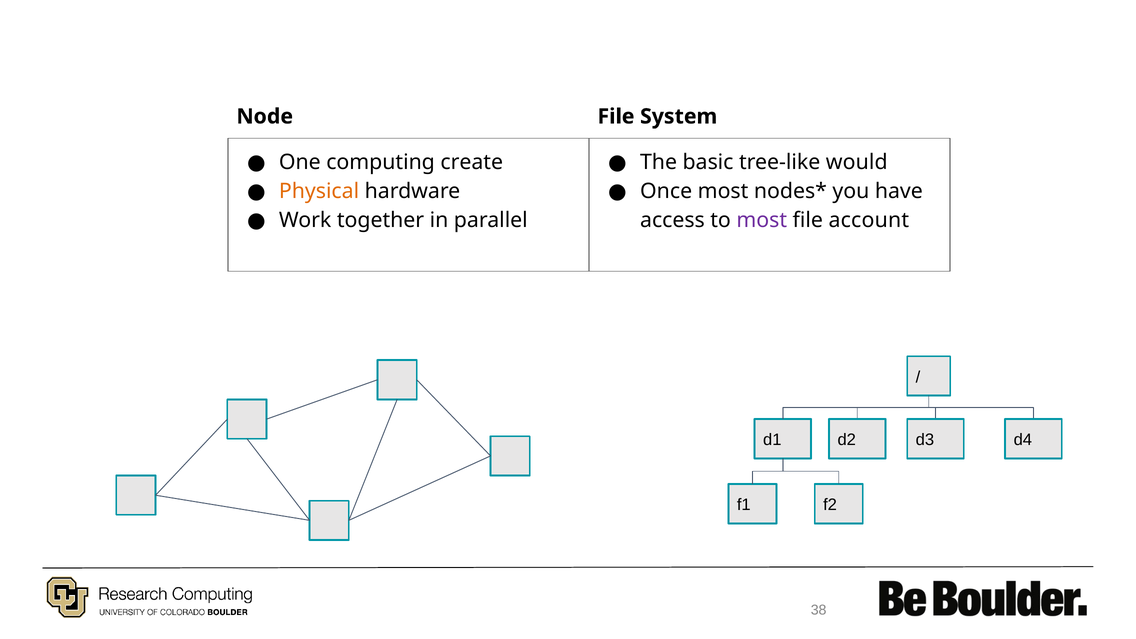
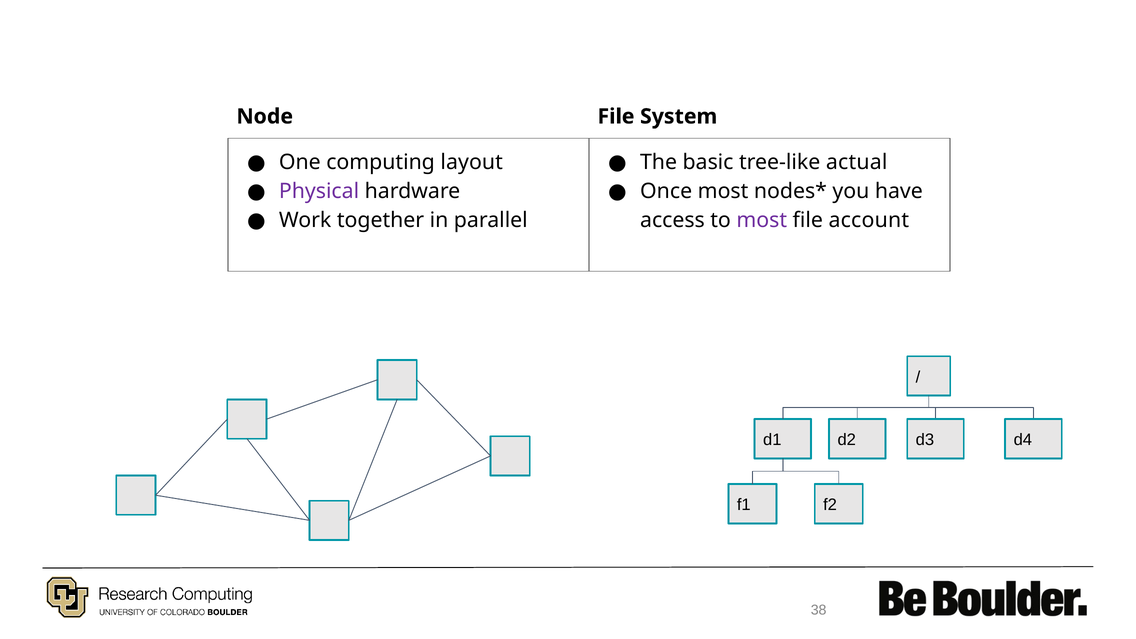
create: create -> layout
would: would -> actual
Physical colour: orange -> purple
